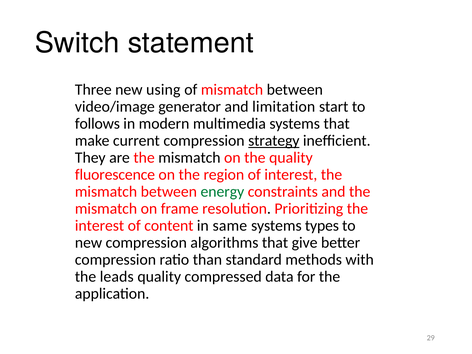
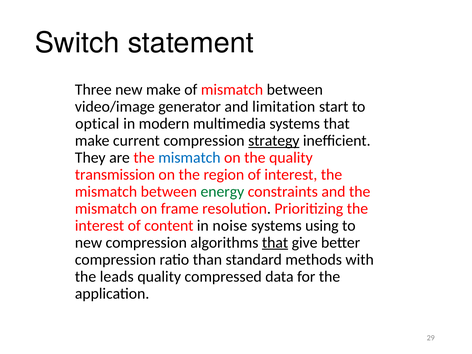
new using: using -> make
follows: follows -> optical
mismatch at (189, 158) colour: black -> blue
fluorescence: fluorescence -> transmission
same: same -> noise
types: types -> using
that at (275, 243) underline: none -> present
